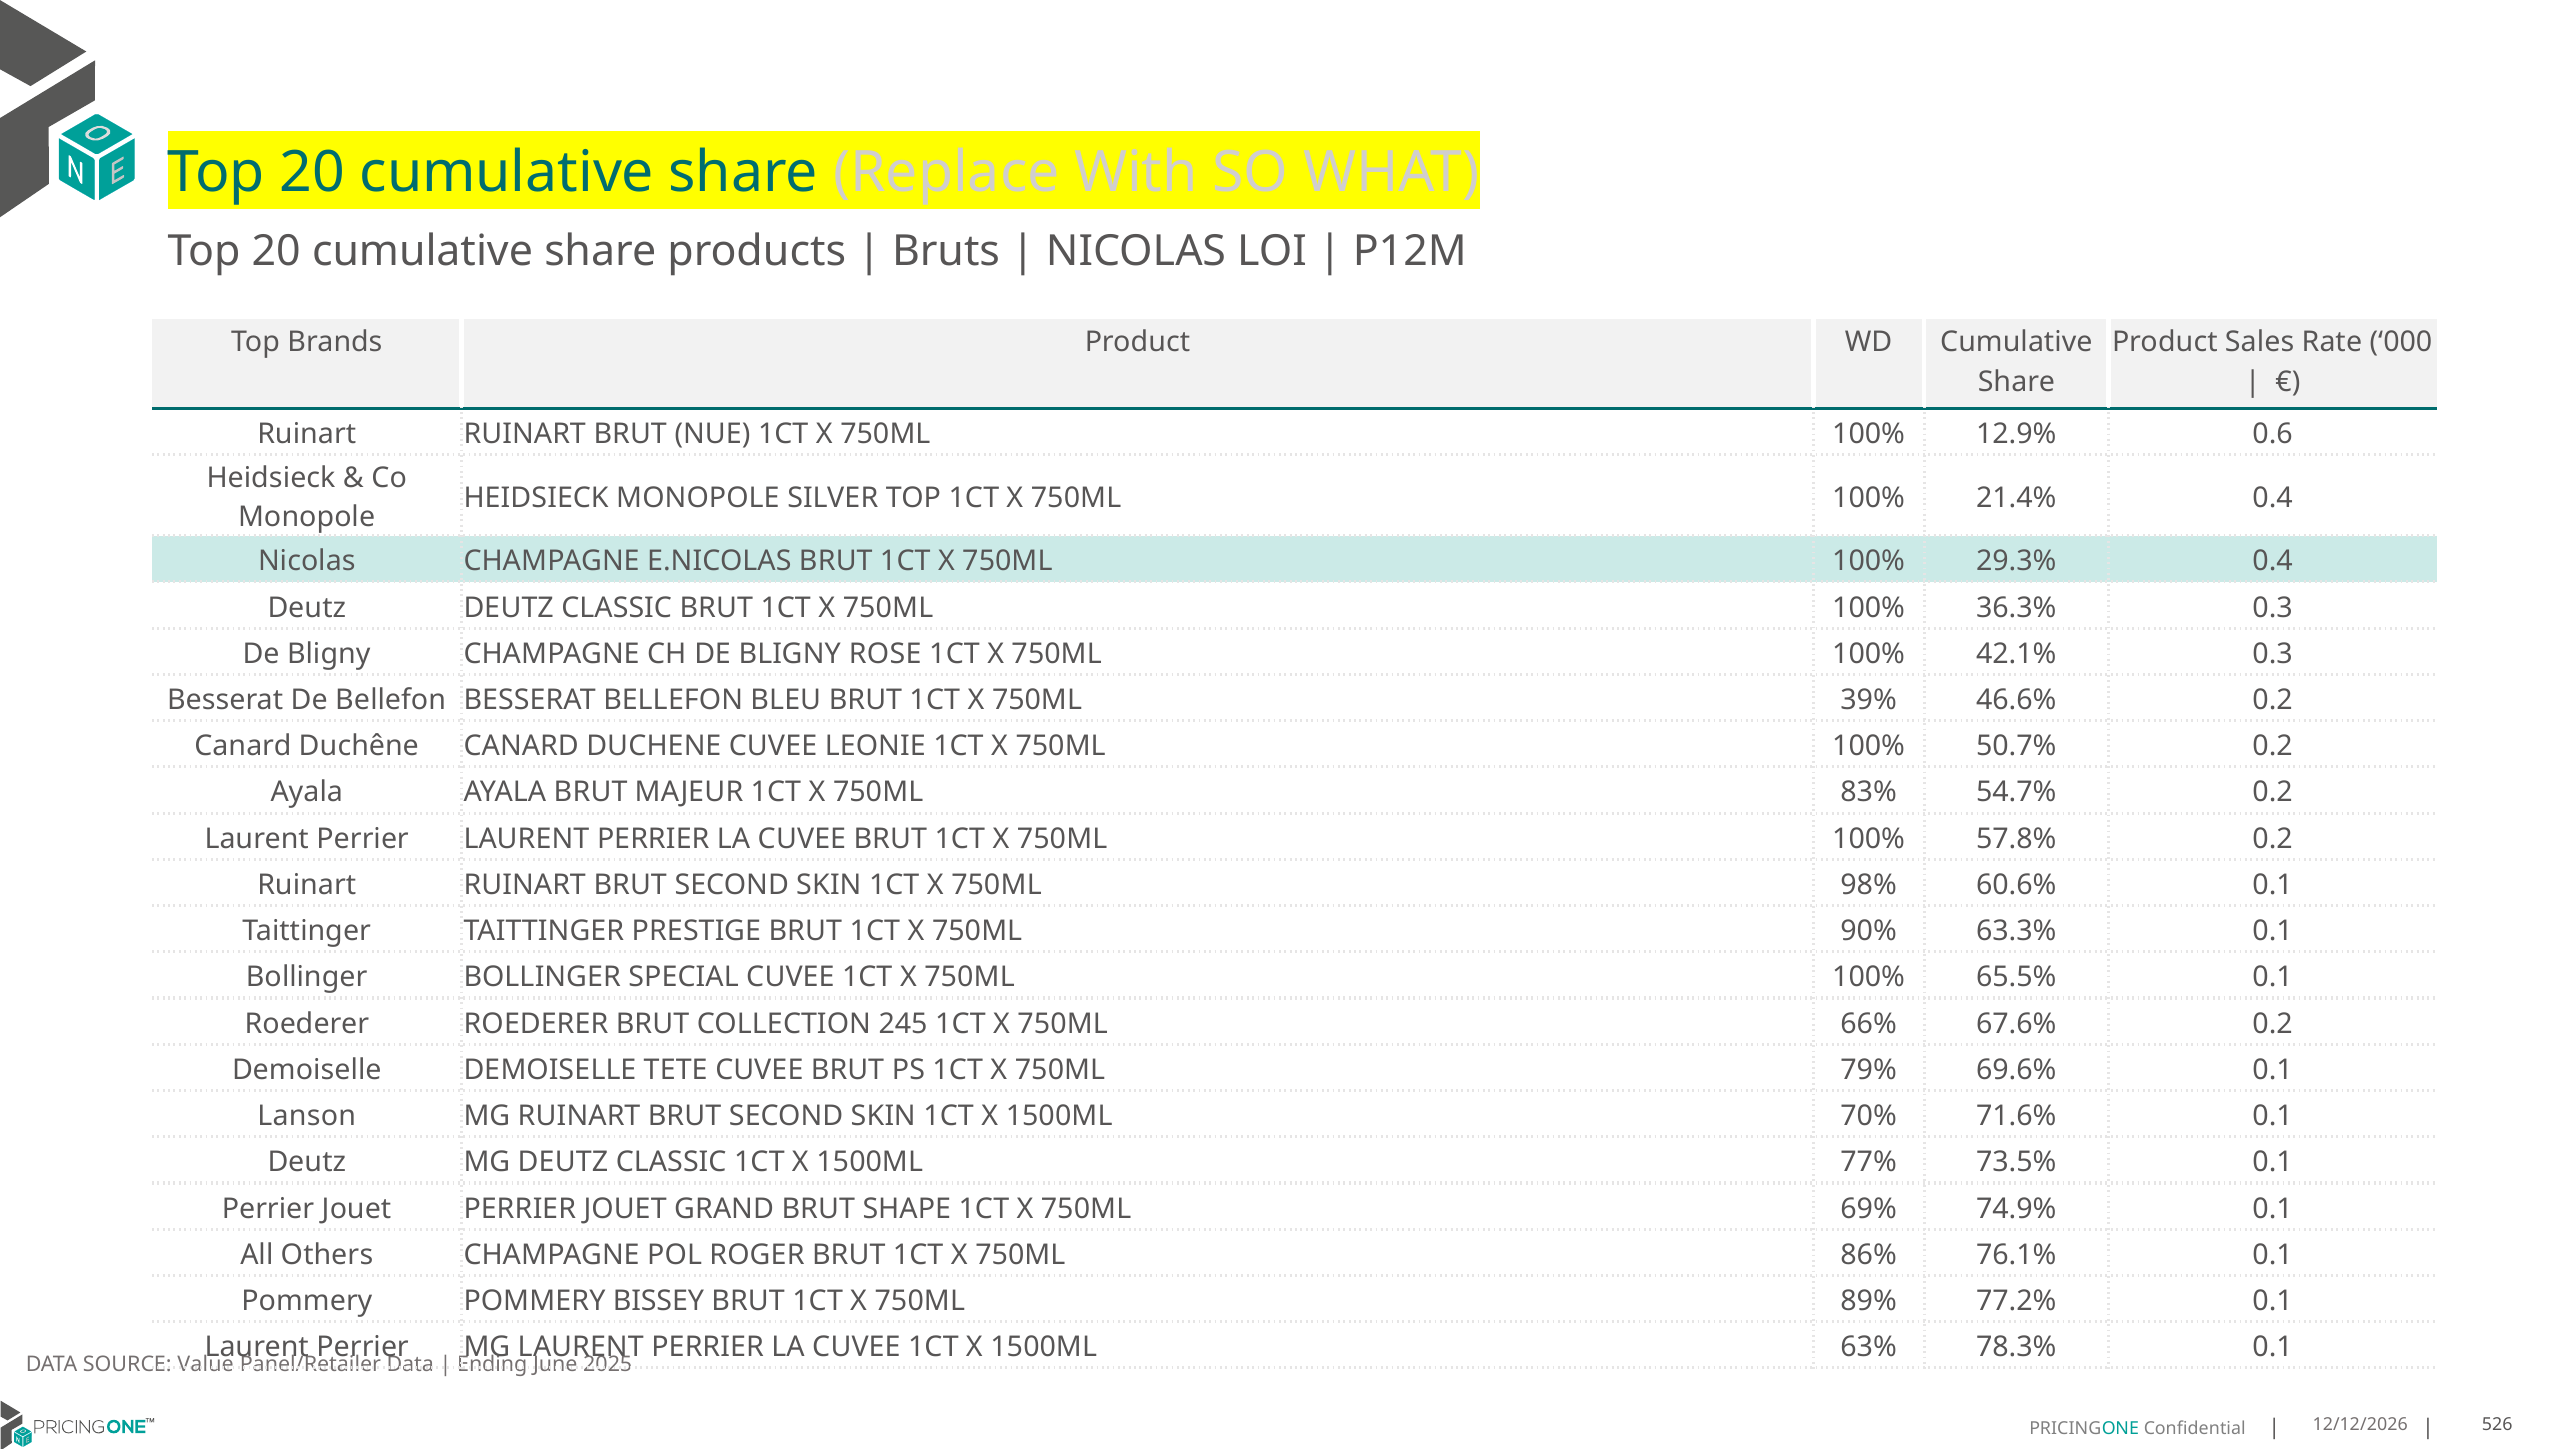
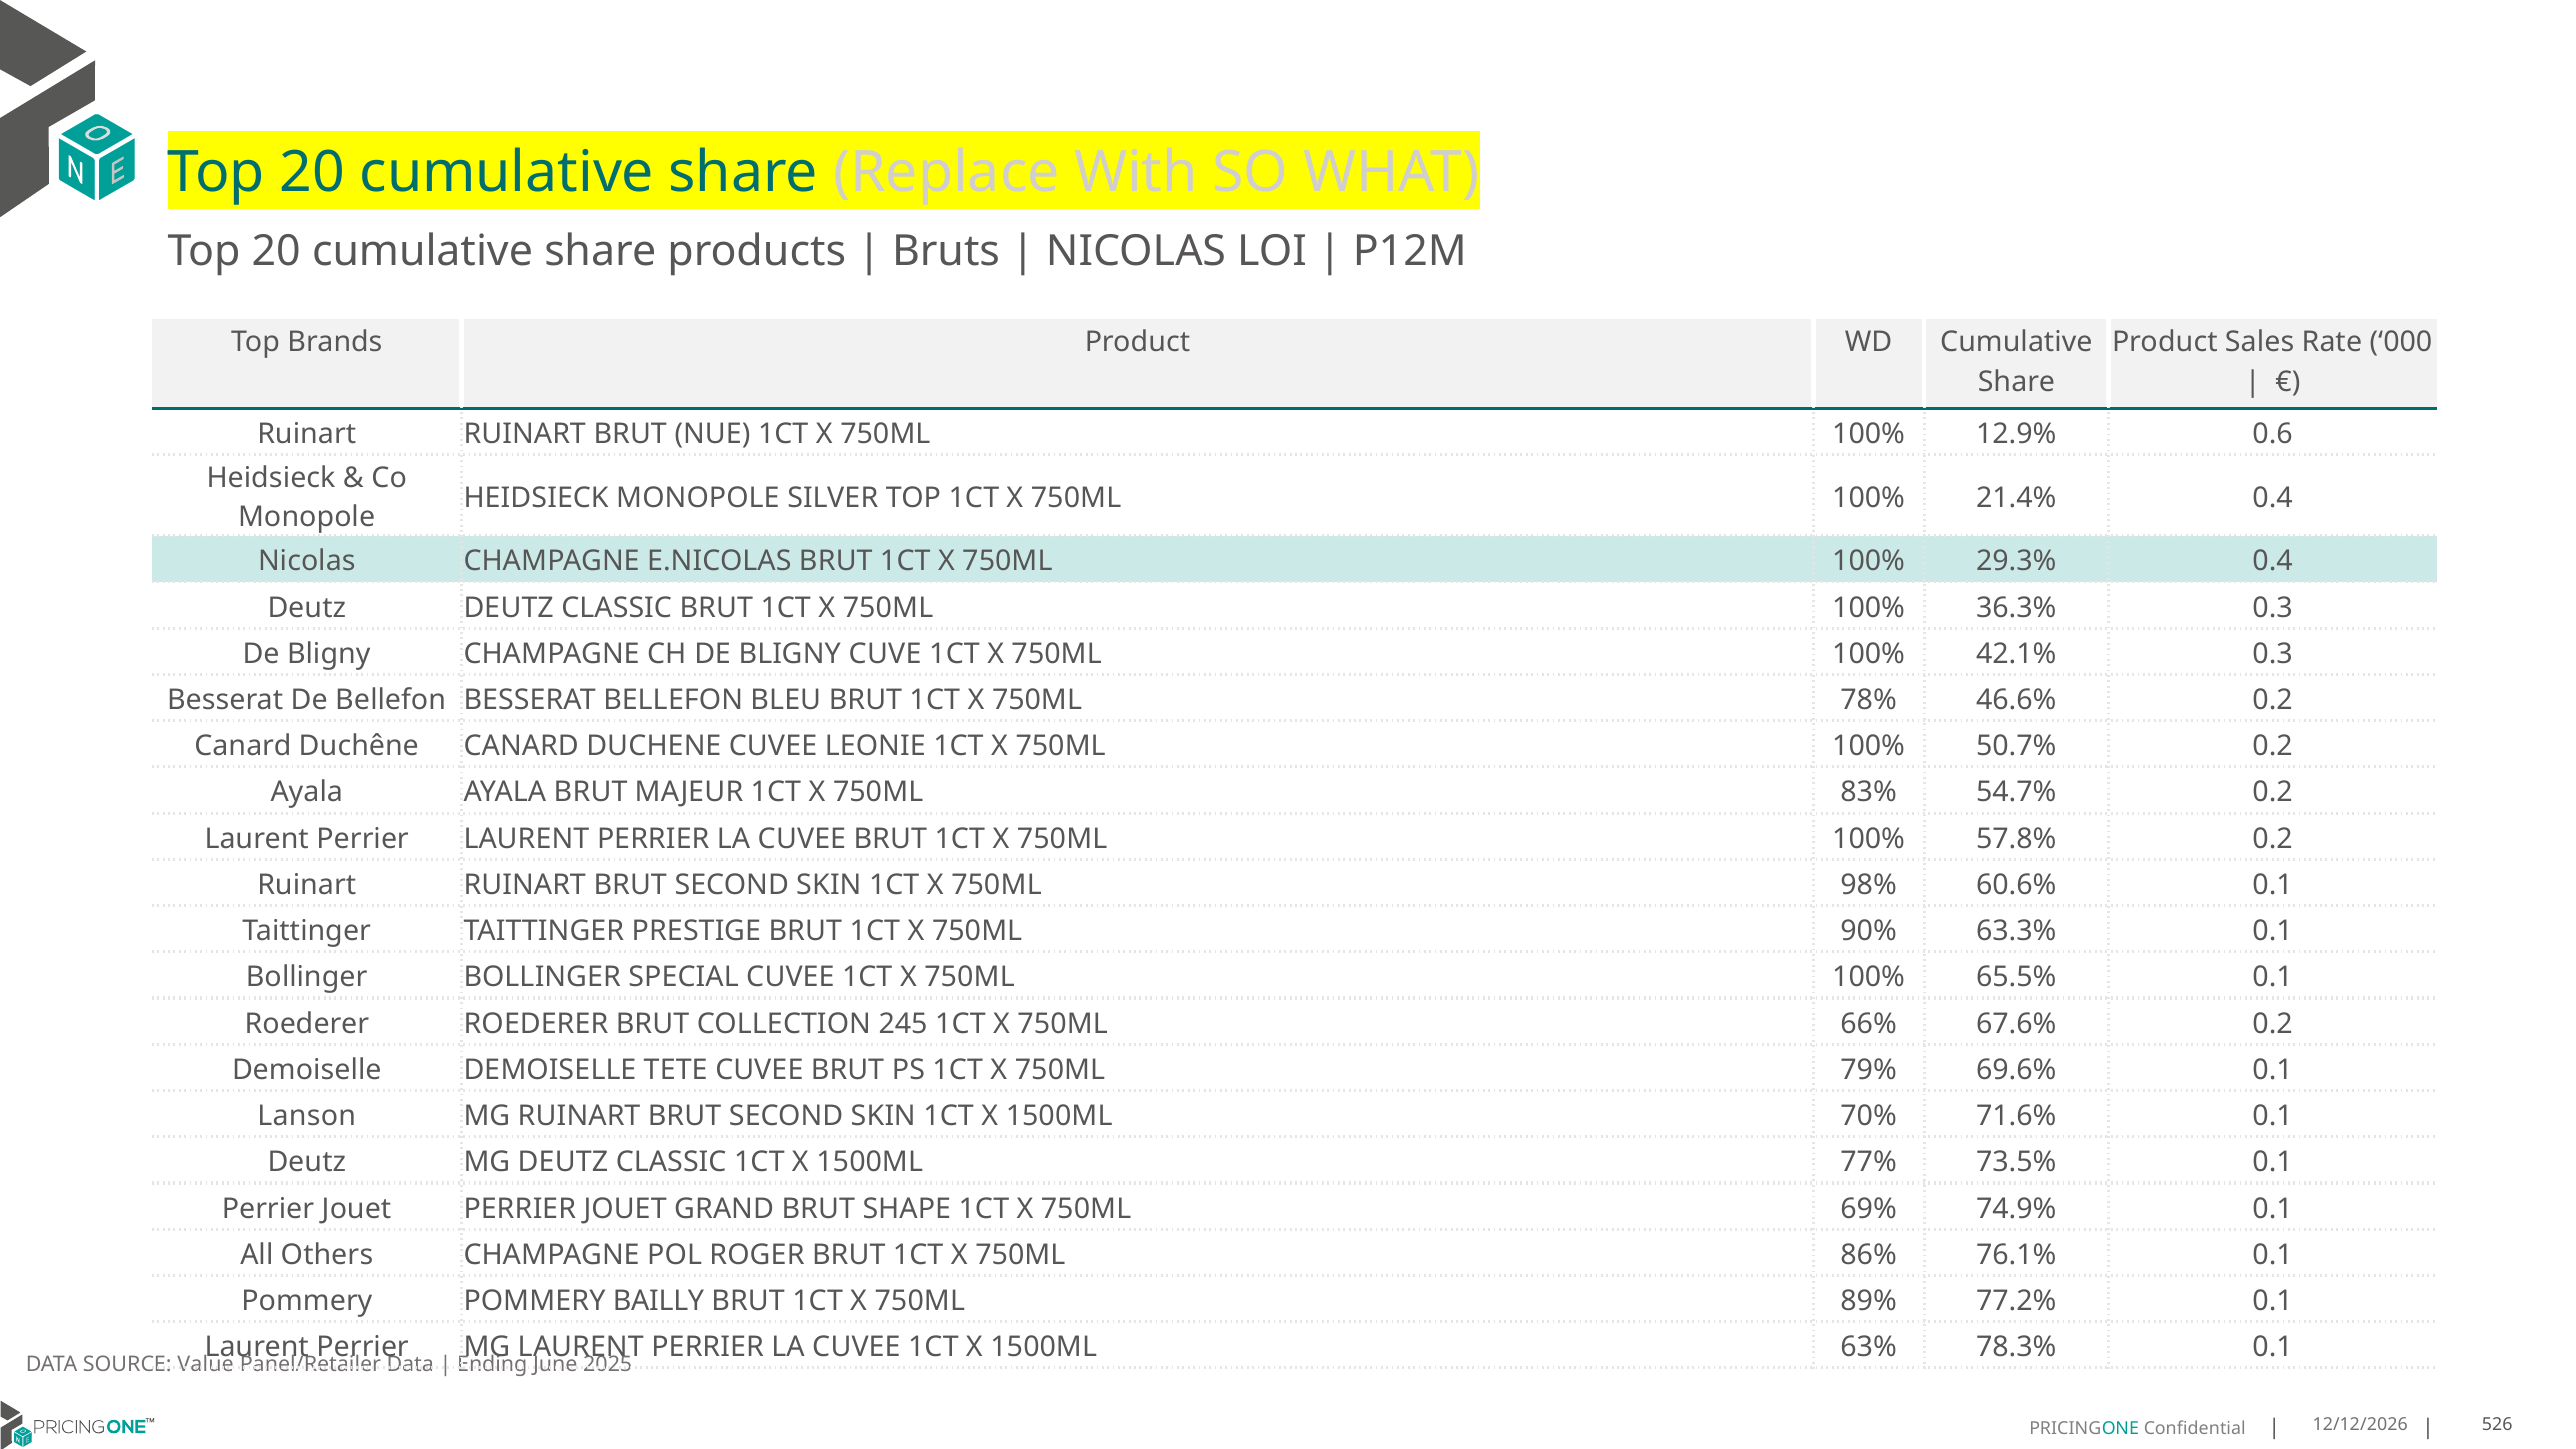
ROSE: ROSE -> CUVE
39%: 39% -> 78%
BISSEY: BISSEY -> BAILLY
